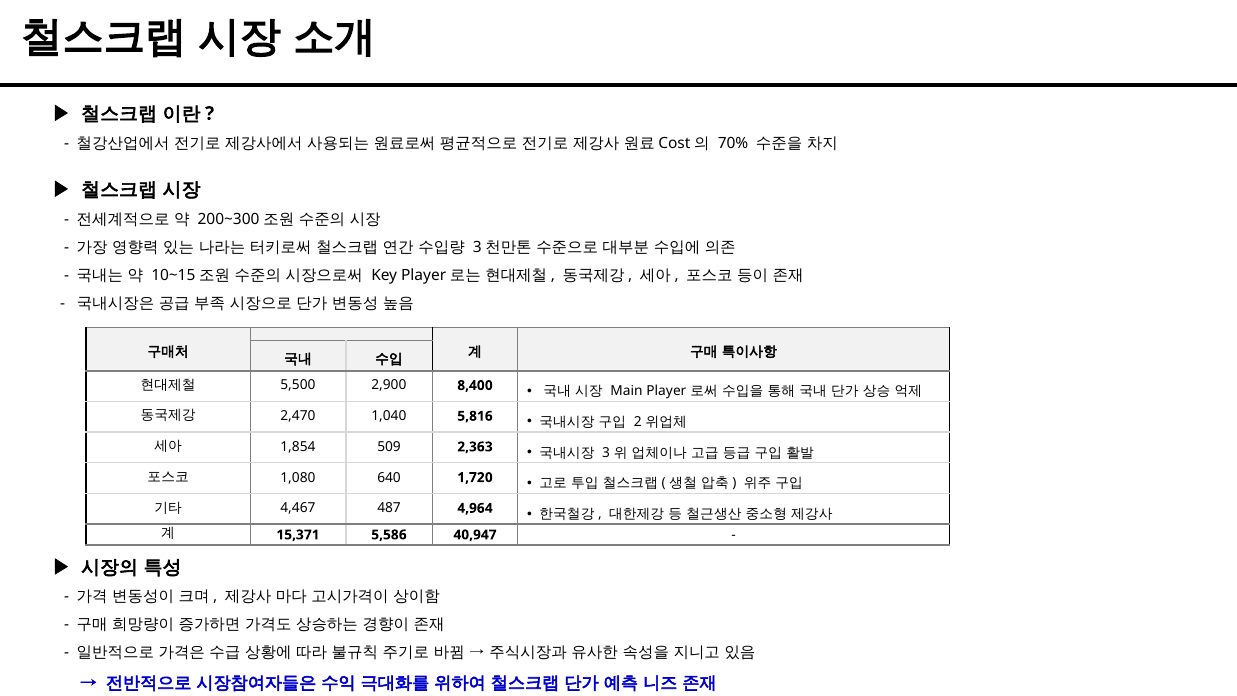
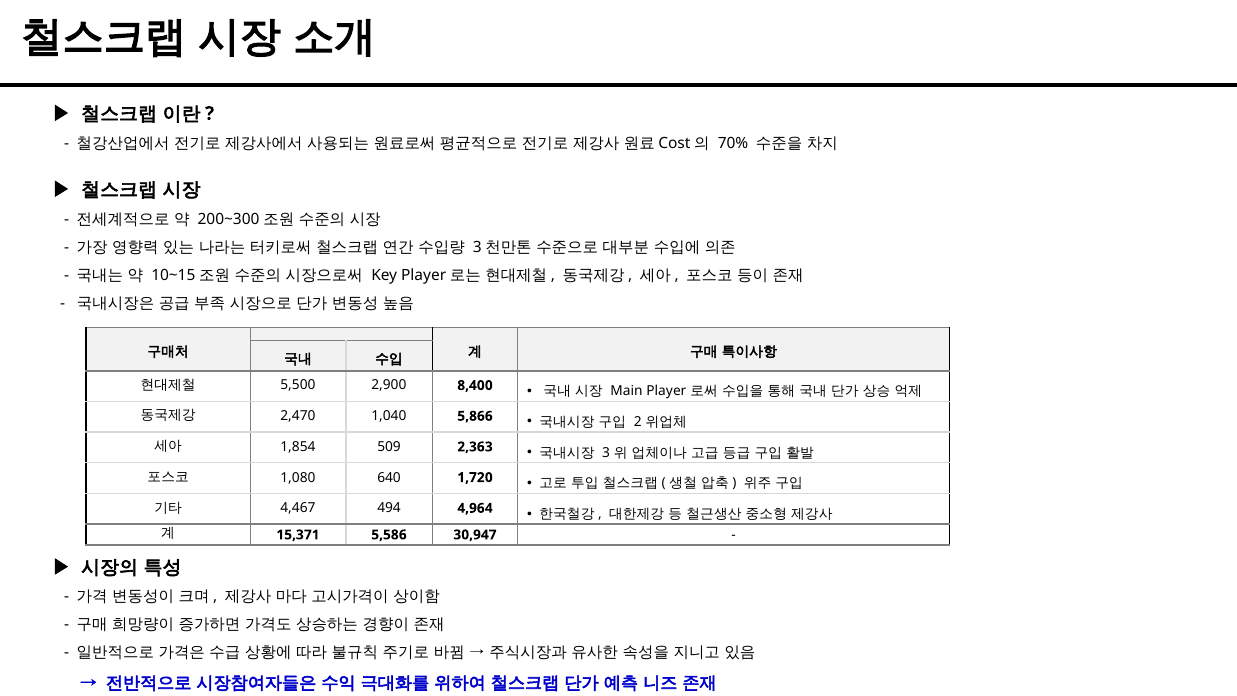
5,816: 5,816 -> 5,866
487: 487 -> 494
40,947: 40,947 -> 30,947
